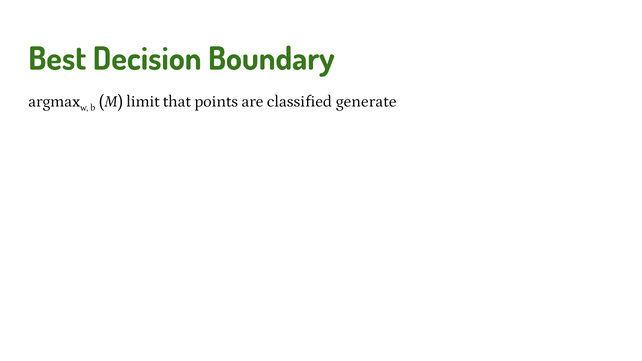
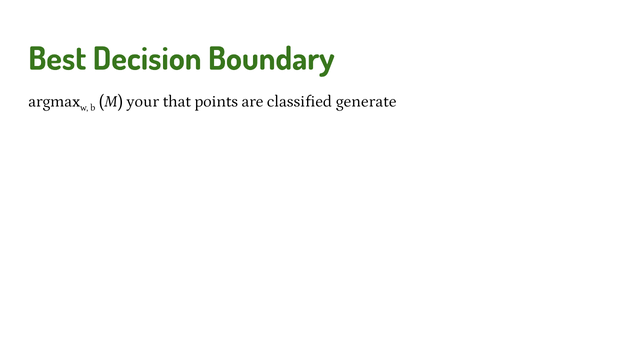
limit: limit -> your
